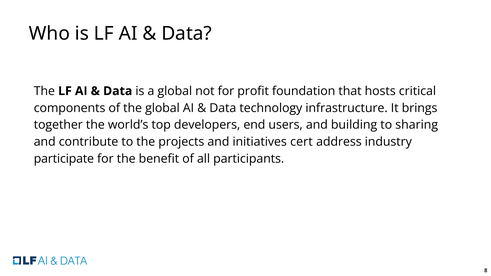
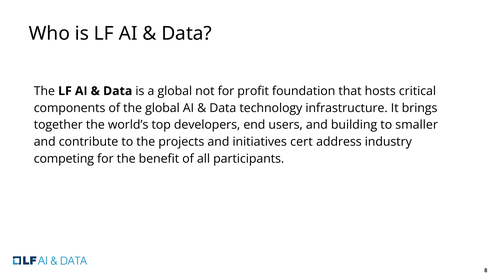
sharing: sharing -> smaller
participate: participate -> competing
